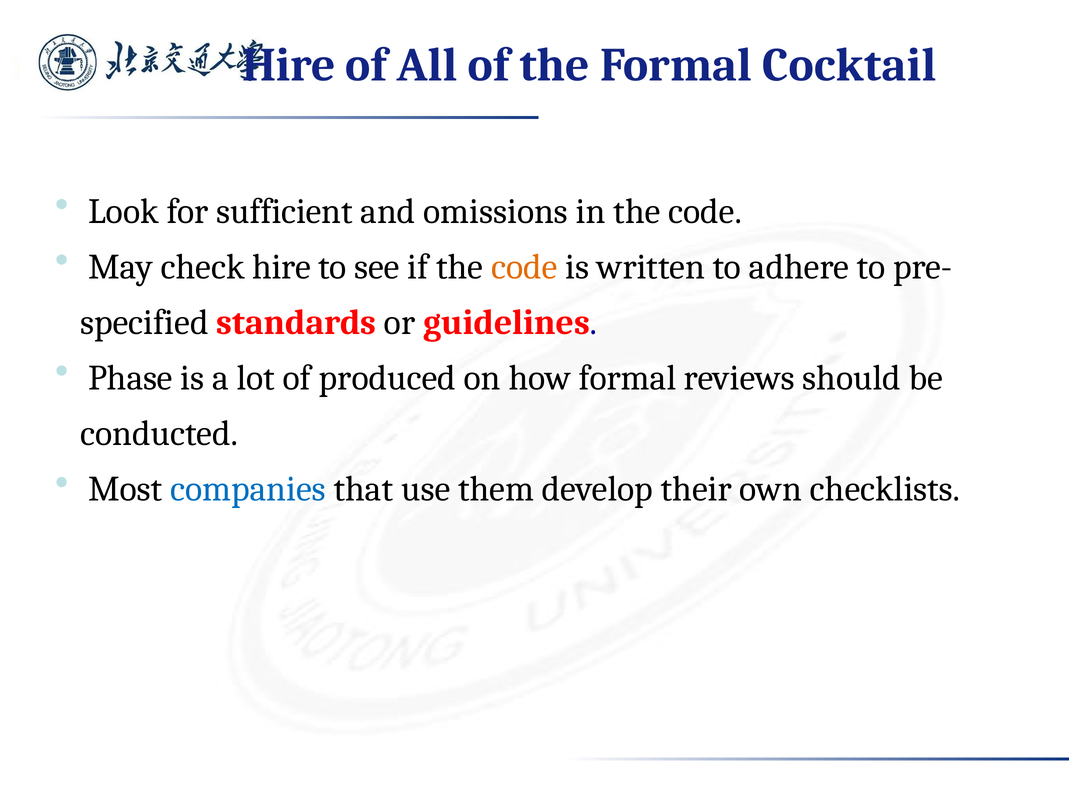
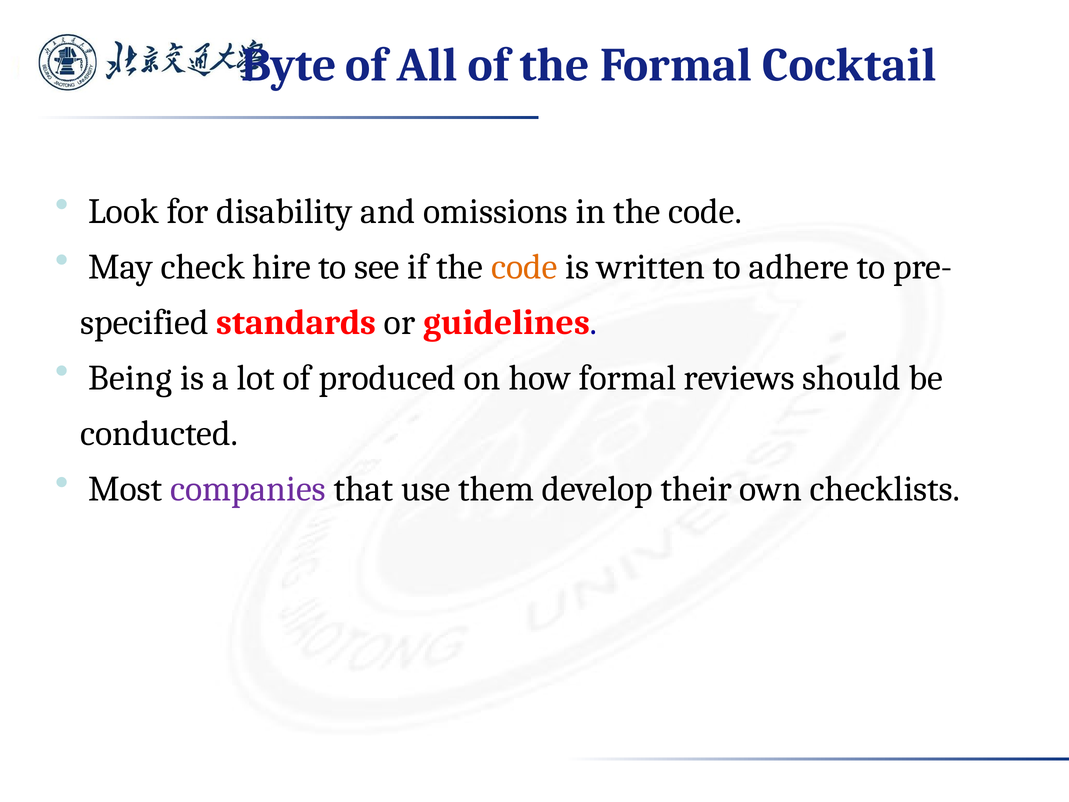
Hire at (289, 65): Hire -> Byte
sufficient: sufficient -> disability
Phase: Phase -> Being
companies colour: blue -> purple
